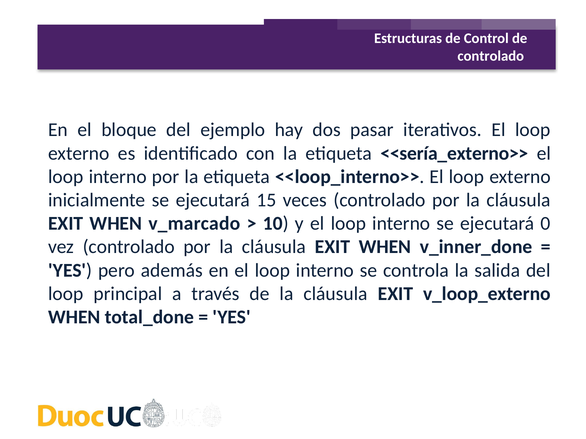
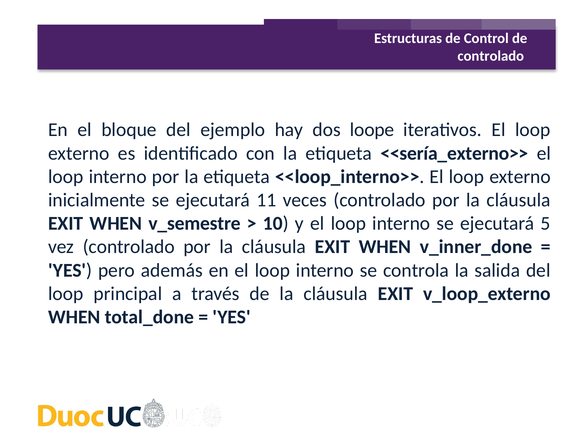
pasar: pasar -> loope
15: 15 -> 11
v_marcado: v_marcado -> v_semestre
0: 0 -> 5
